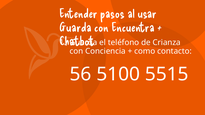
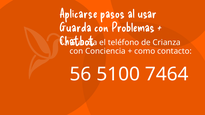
Entender: Entender -> Aplicarse
Encuentra: Encuentra -> Problemas
5515: 5515 -> 7464
